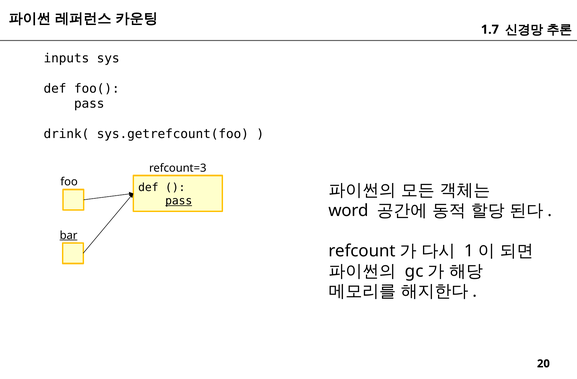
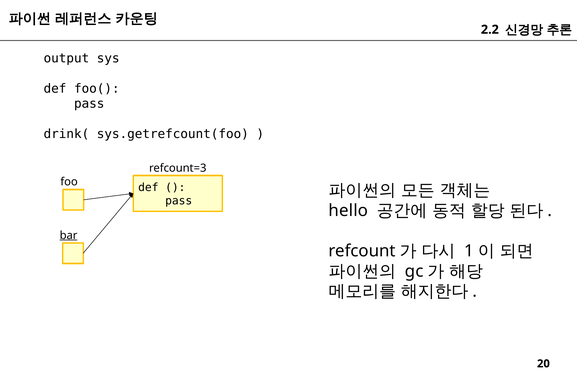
1.7: 1.7 -> 2.2
inputs: inputs -> output
pass at (179, 201) underline: present -> none
word: word -> hello
